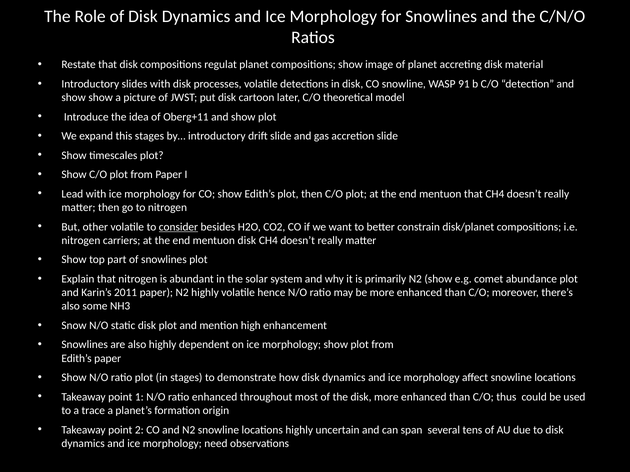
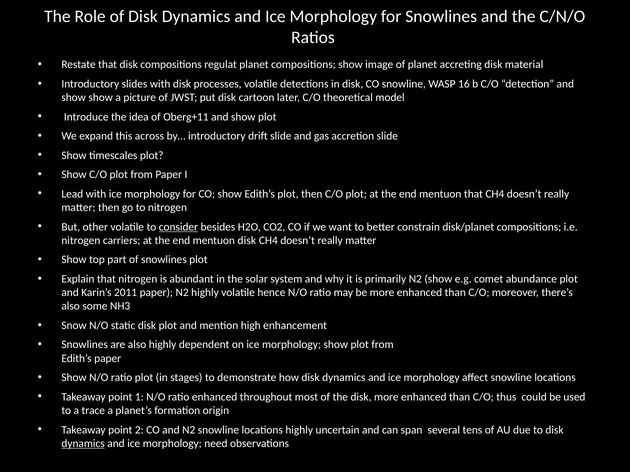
91: 91 -> 16
this stages: stages -> across
dynamics at (83, 444) underline: none -> present
